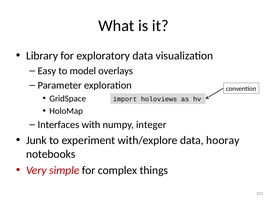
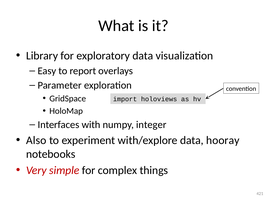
model: model -> report
Junk: Junk -> Also
